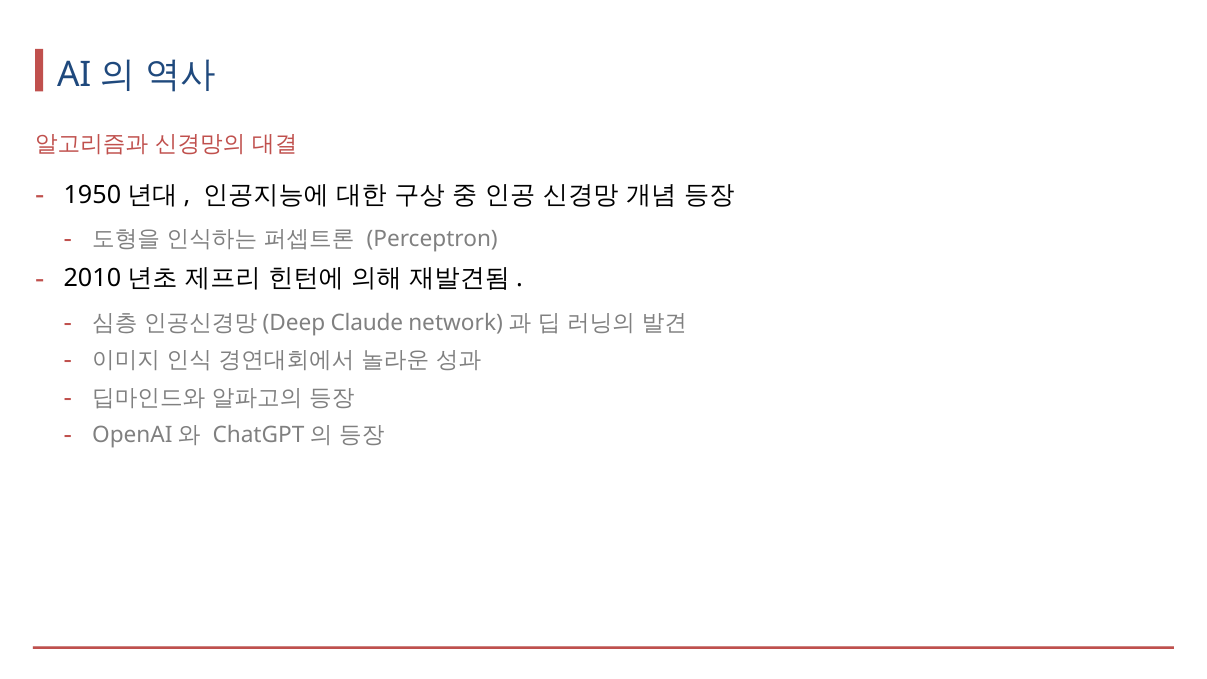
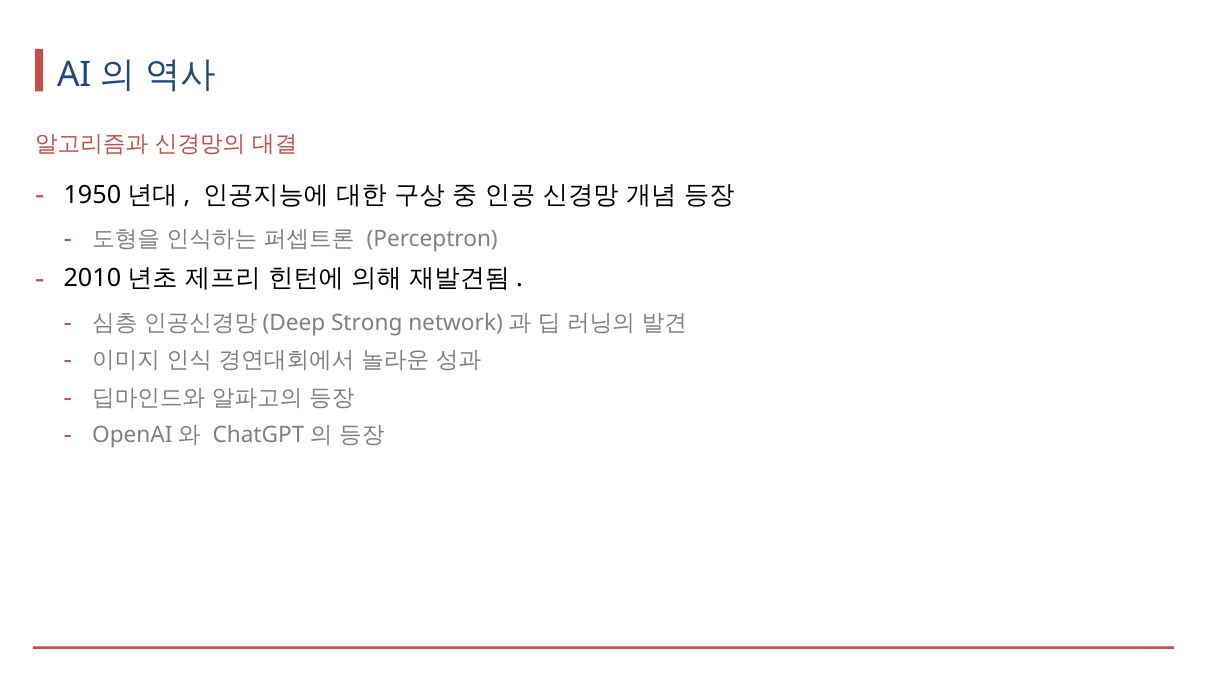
Claude: Claude -> Strong
